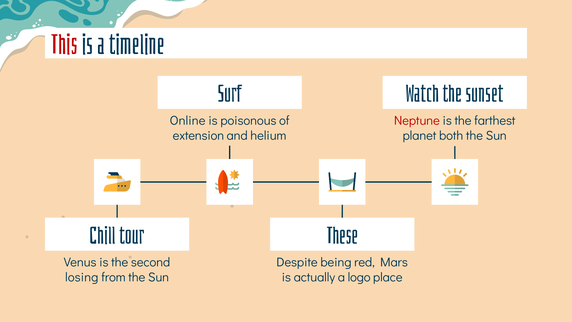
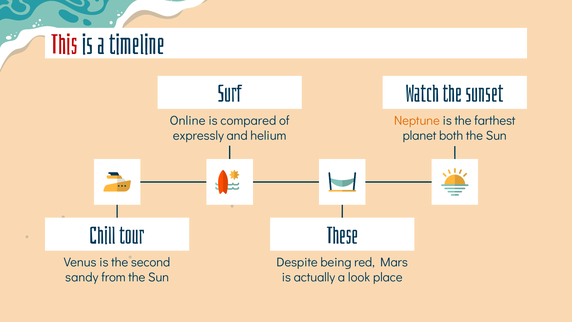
poisonous: poisonous -> compared
Neptune colour: red -> orange
extension: extension -> expressly
losing: losing -> sandy
logo: logo -> look
